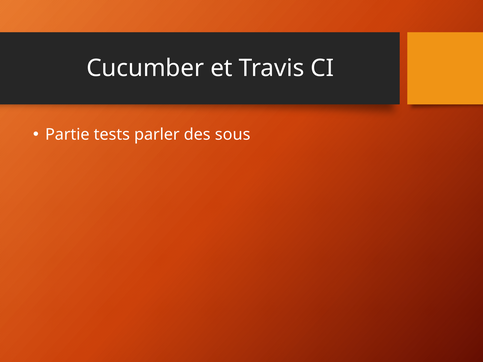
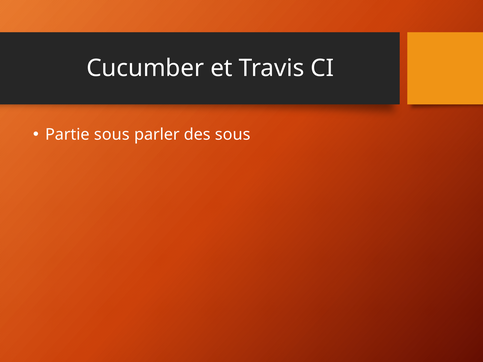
Partie tests: tests -> sous
